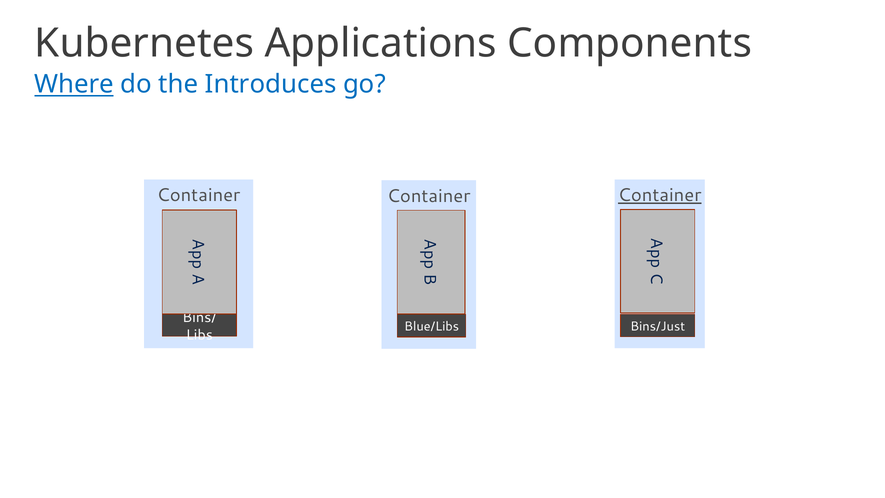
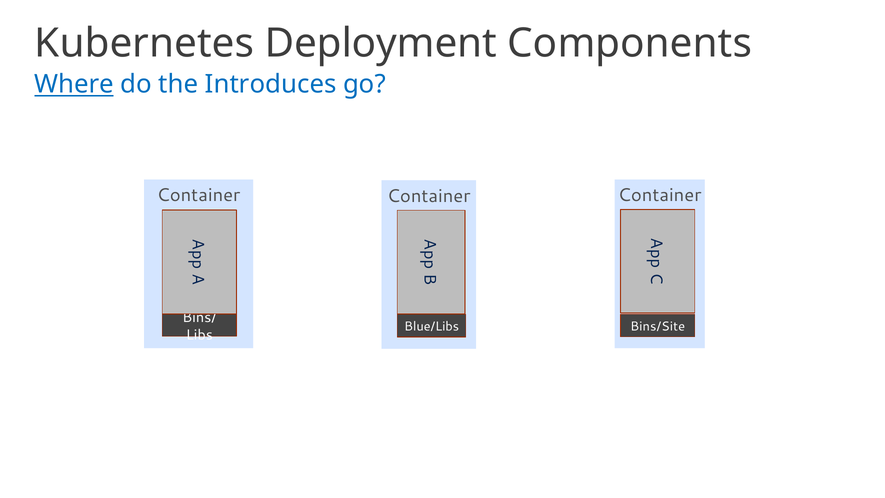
Applications: Applications -> Deployment
Container at (660, 195) underline: present -> none
Bins/Just: Bins/Just -> Bins/Site
